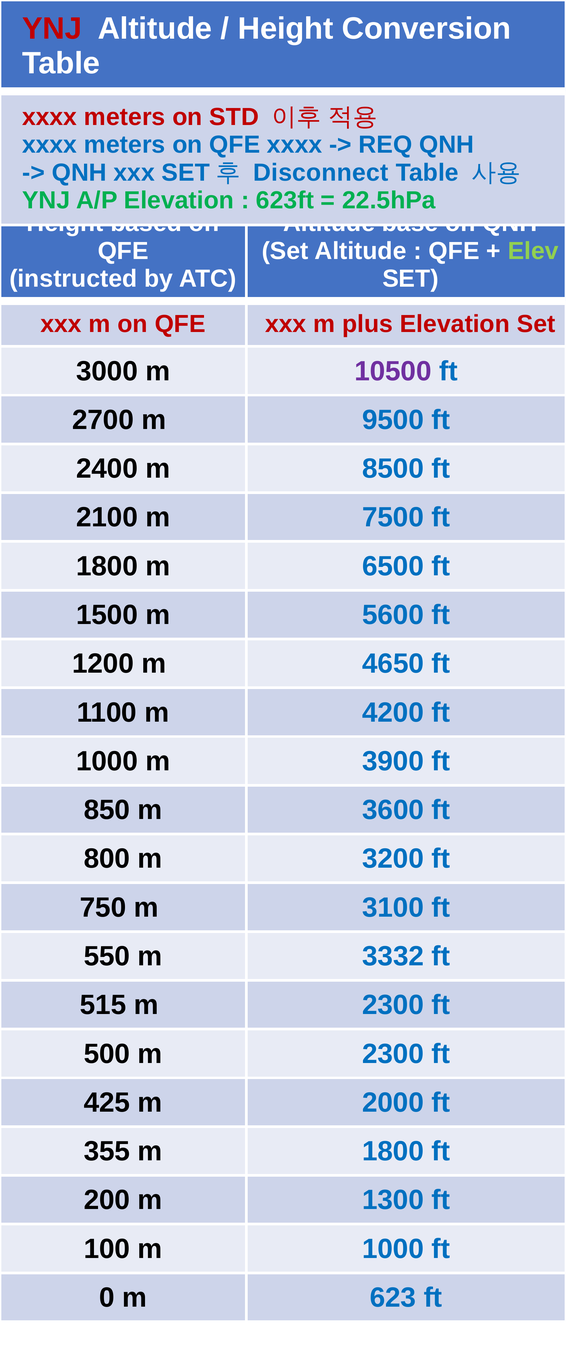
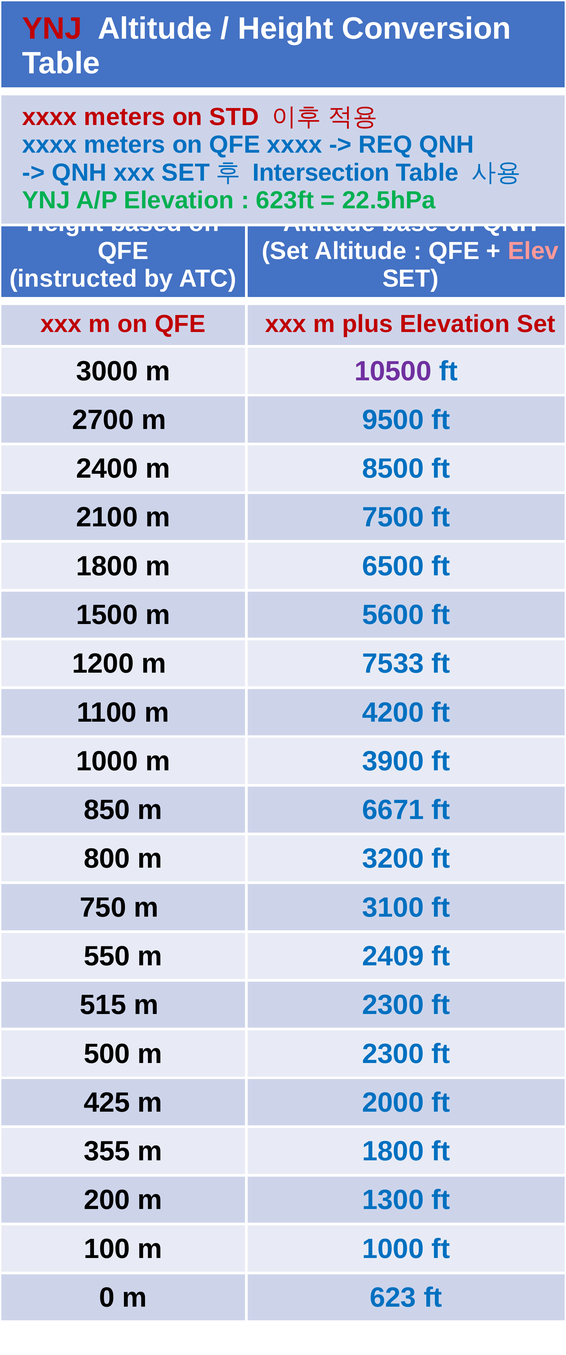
Disconnect: Disconnect -> Intersection
Elev colour: light green -> pink
4650: 4650 -> 7533
3600: 3600 -> 6671
3332: 3332 -> 2409
